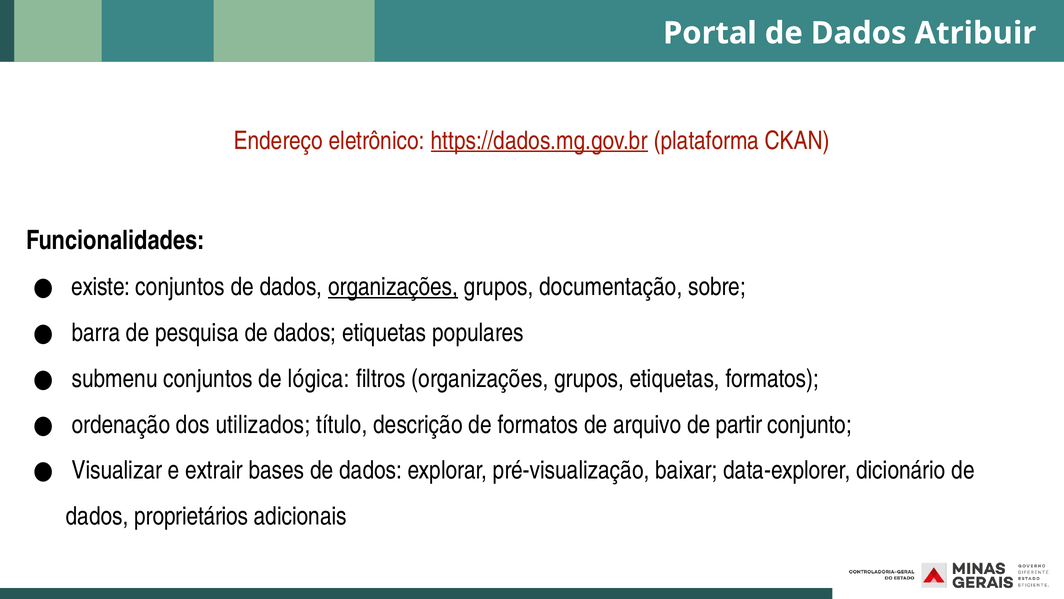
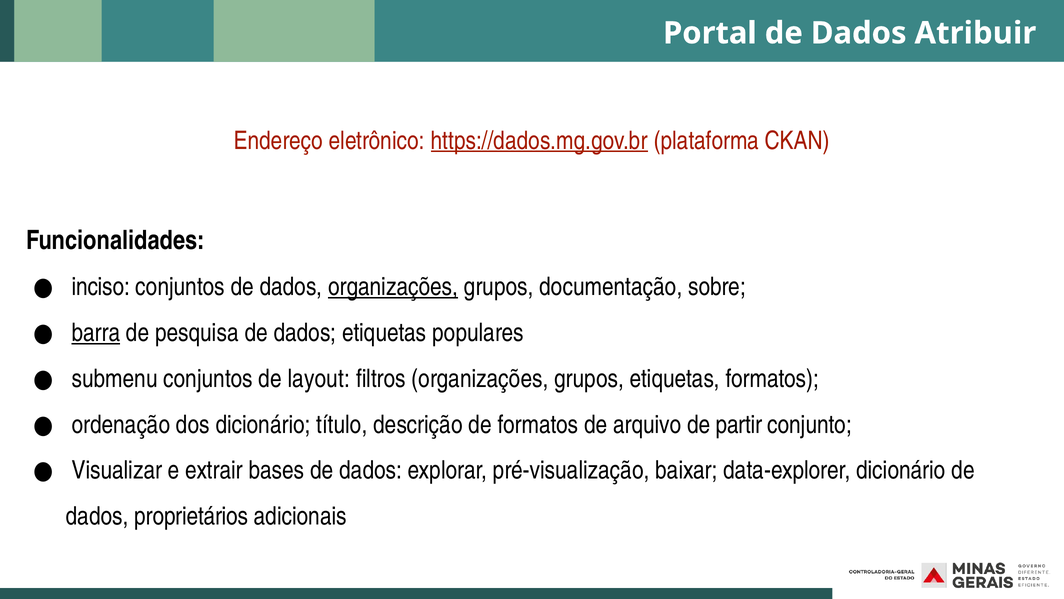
existe: existe -> inciso
barra underline: none -> present
lógica: lógica -> layout
dos utilizados: utilizados -> dicionário
